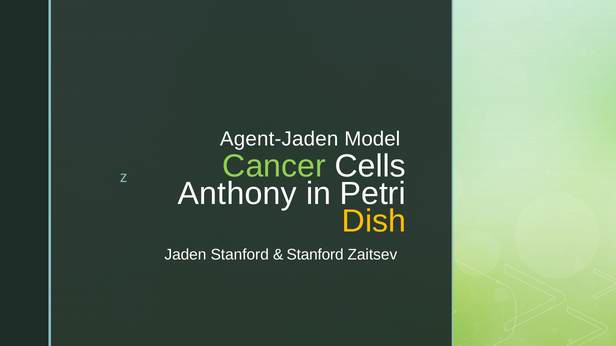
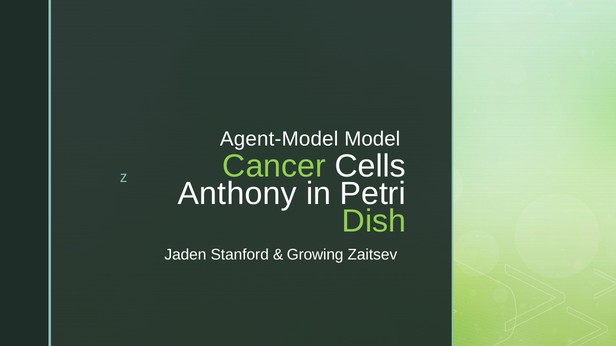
Agent-Jaden: Agent-Jaden -> Agent-Model
Dish colour: yellow -> light green
Stanford at (315, 255): Stanford -> Growing
